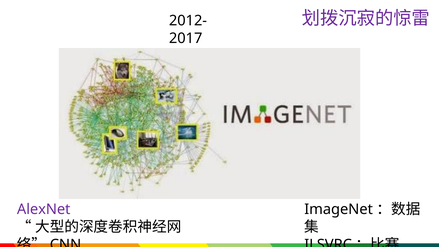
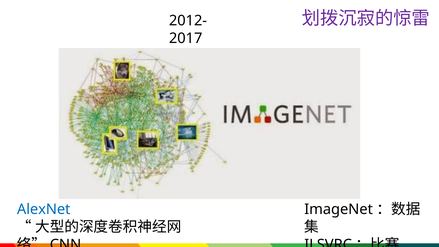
AlexNet colour: purple -> blue
